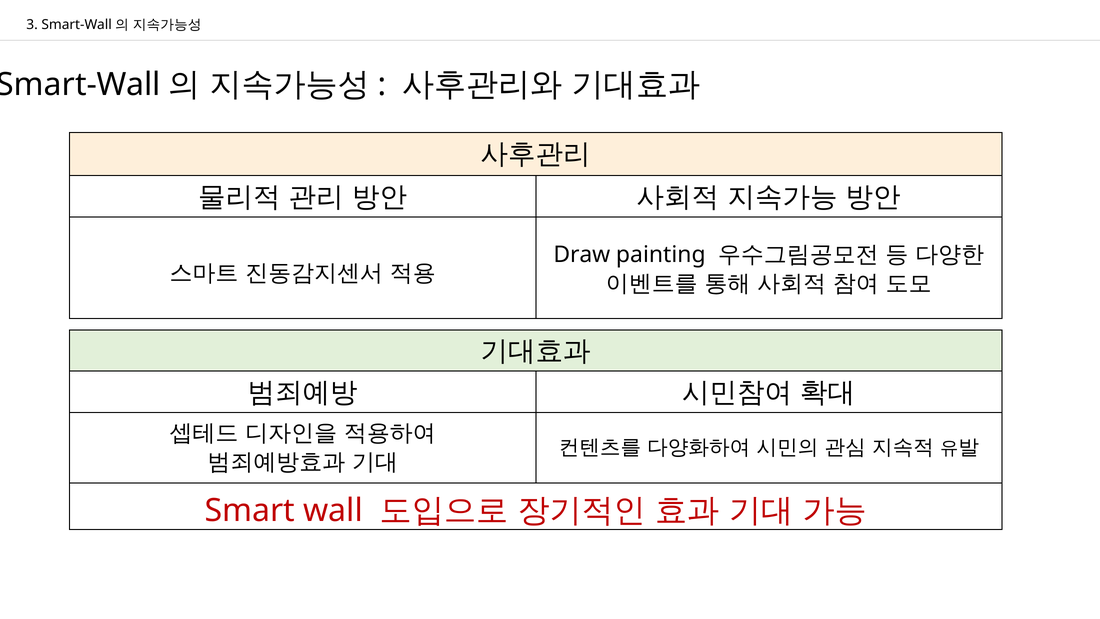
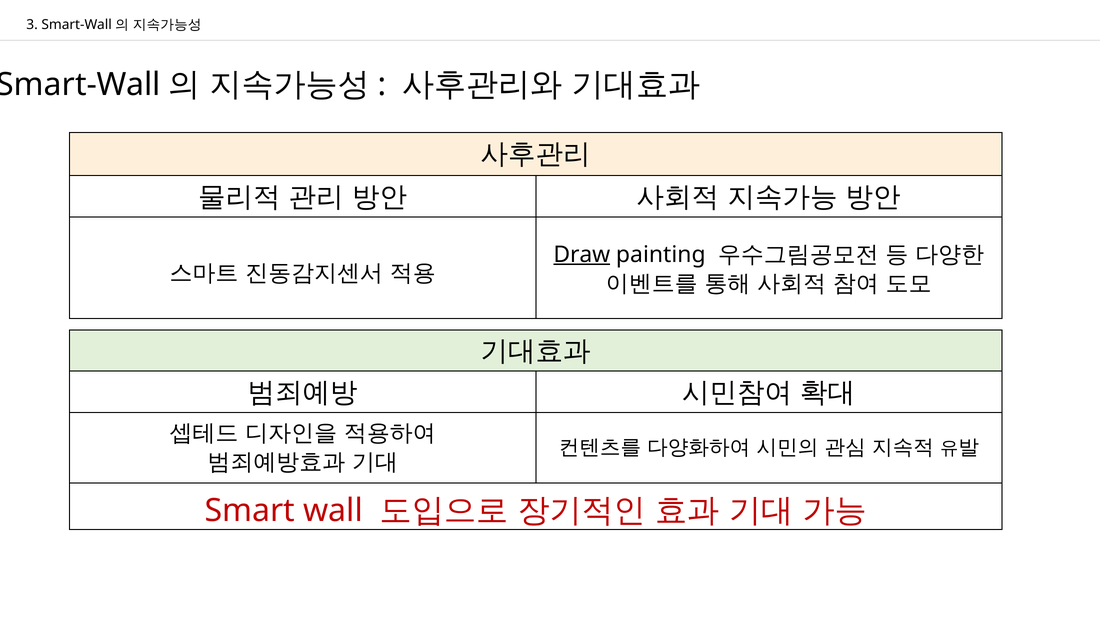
Draw underline: none -> present
